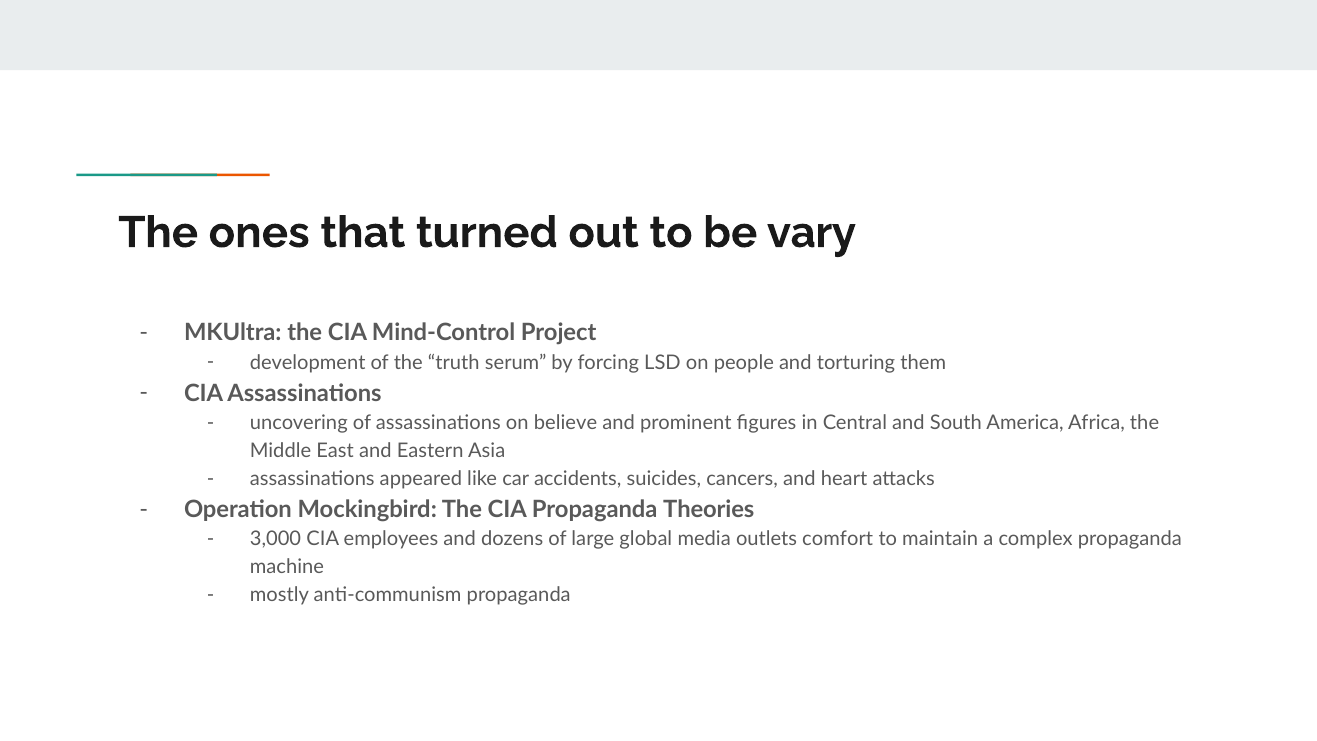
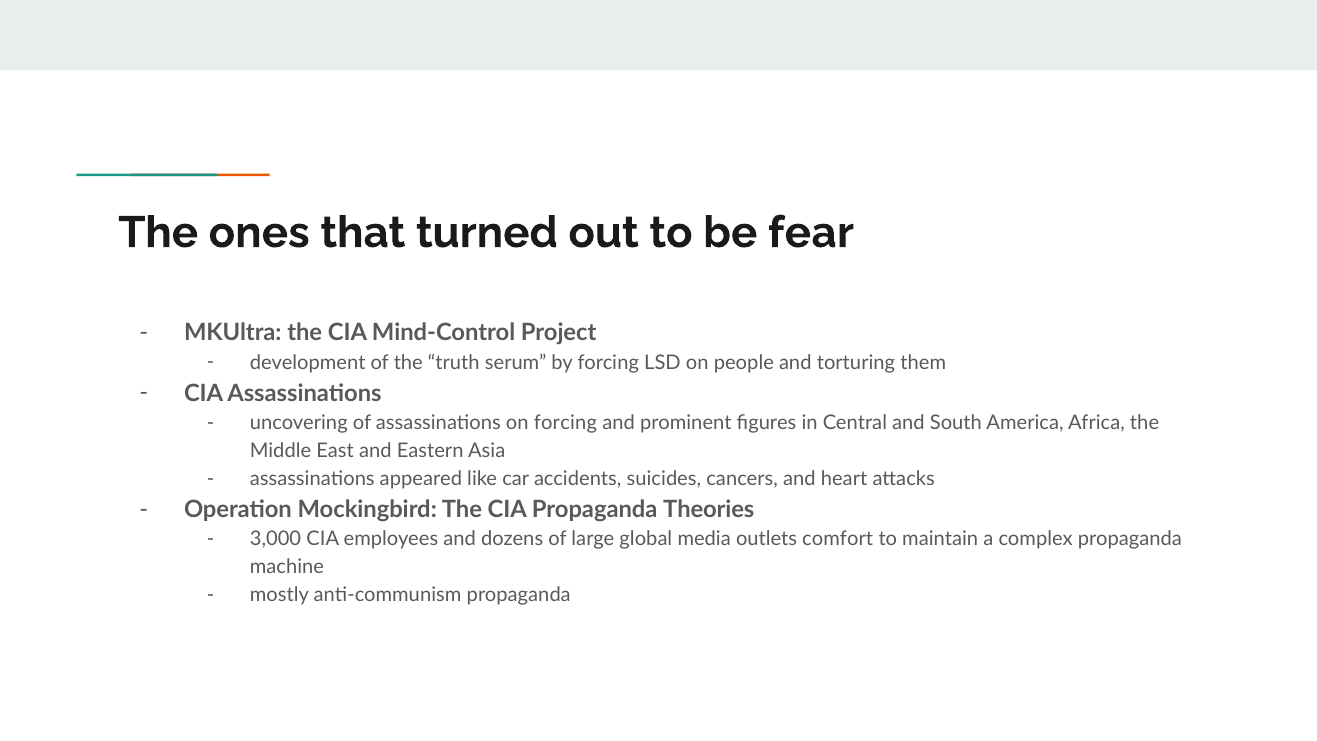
vary: vary -> fear
on believe: believe -> forcing
